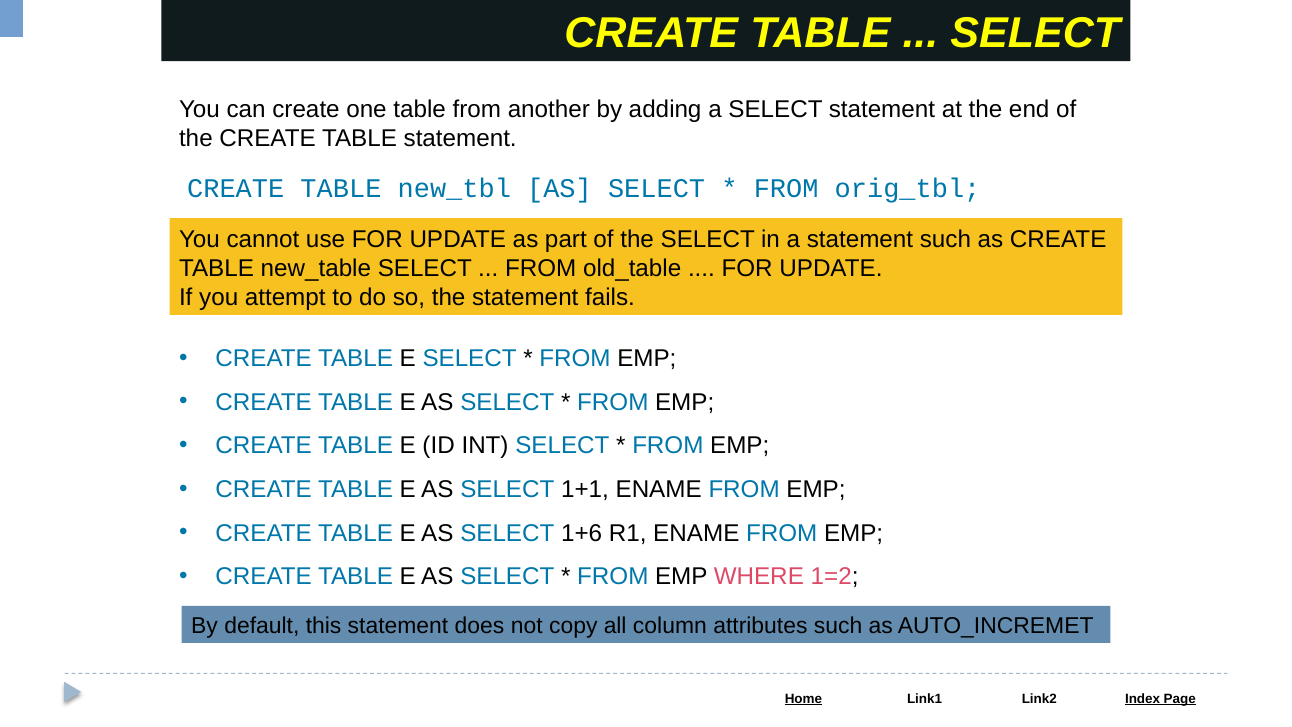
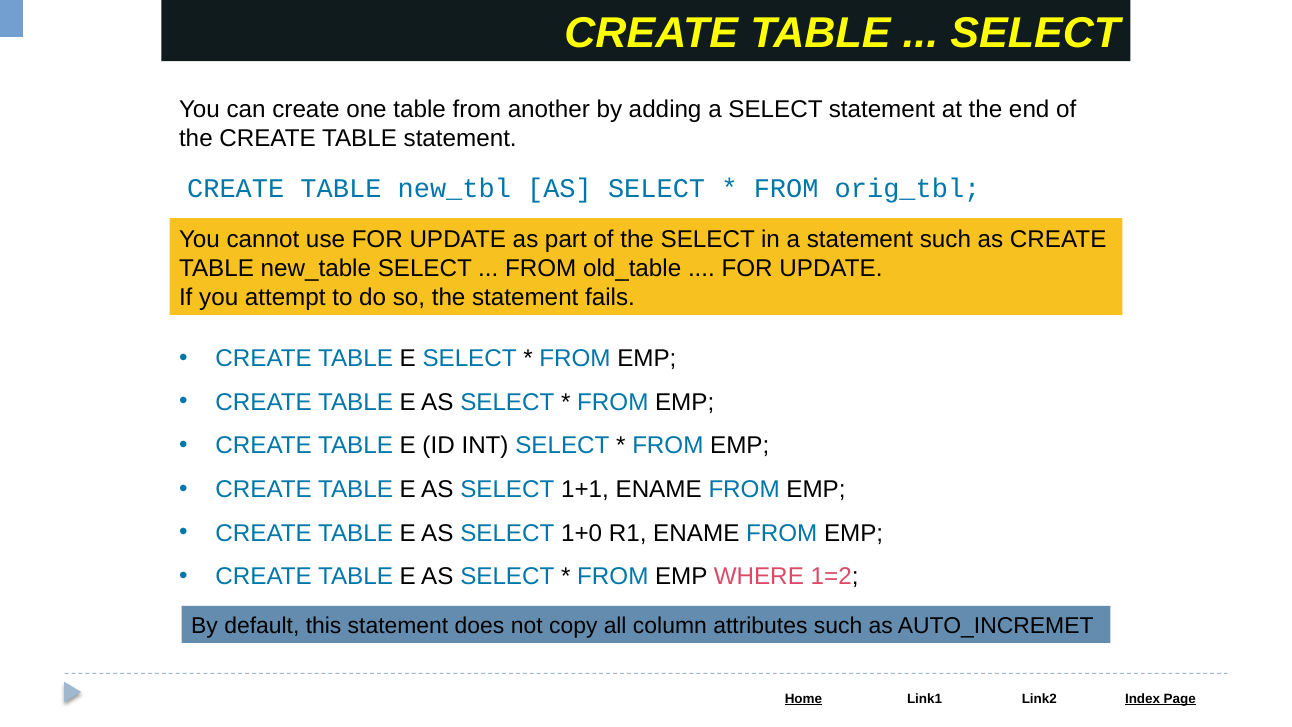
1+6: 1+6 -> 1+0
